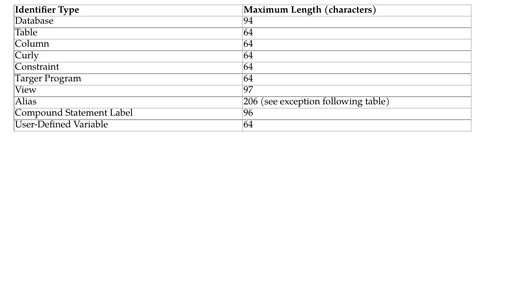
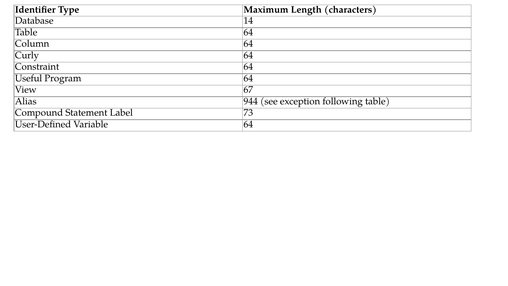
94: 94 -> 14
Targer: Targer -> Useful
97: 97 -> 67
206: 206 -> 944
96: 96 -> 73
